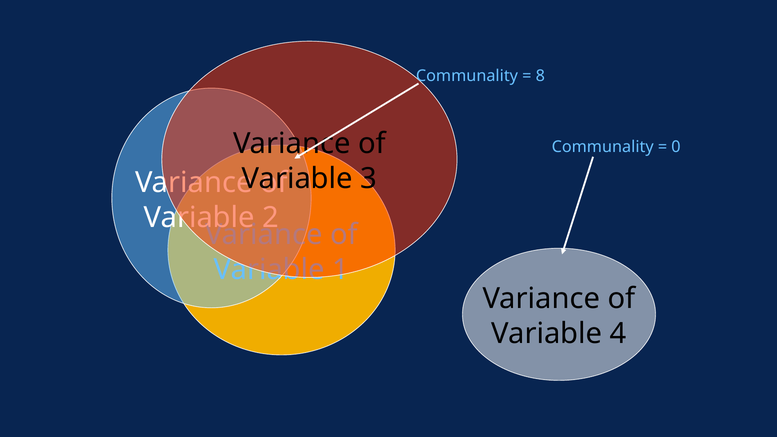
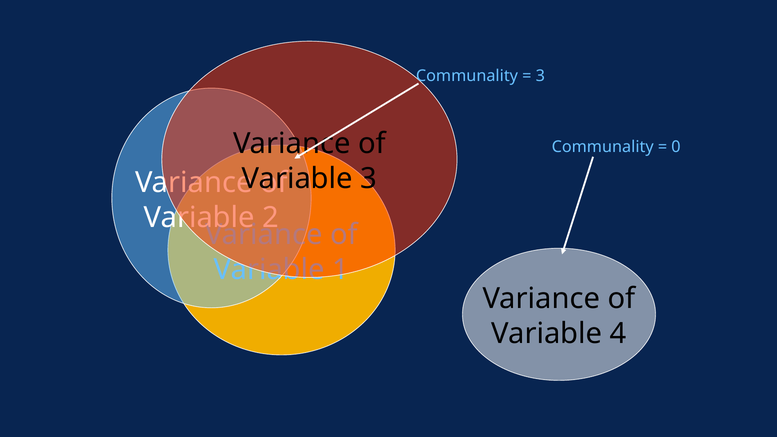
8 at (540, 76): 8 -> 3
